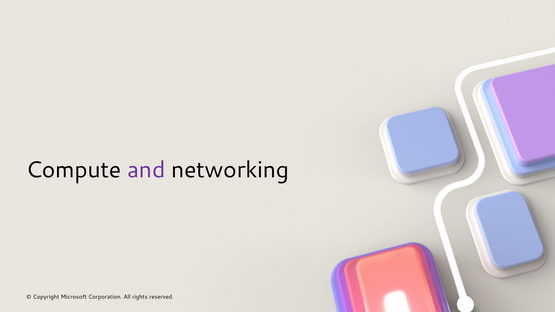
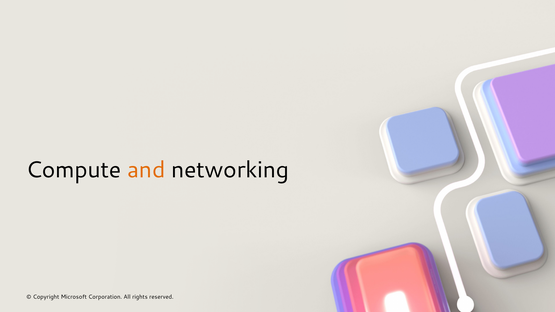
and colour: purple -> orange
